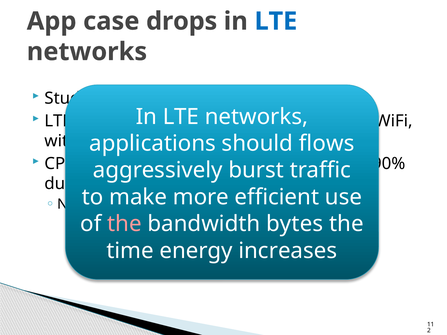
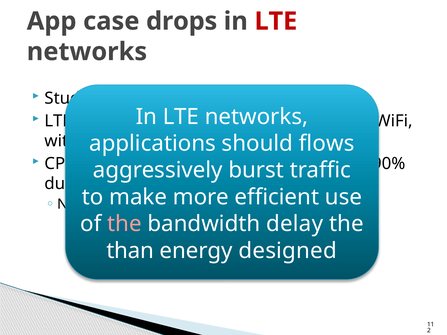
LTE at (276, 21) colour: blue -> red
bytes: bytes -> delay
time at (130, 251): time -> than
increases: increases -> designed
